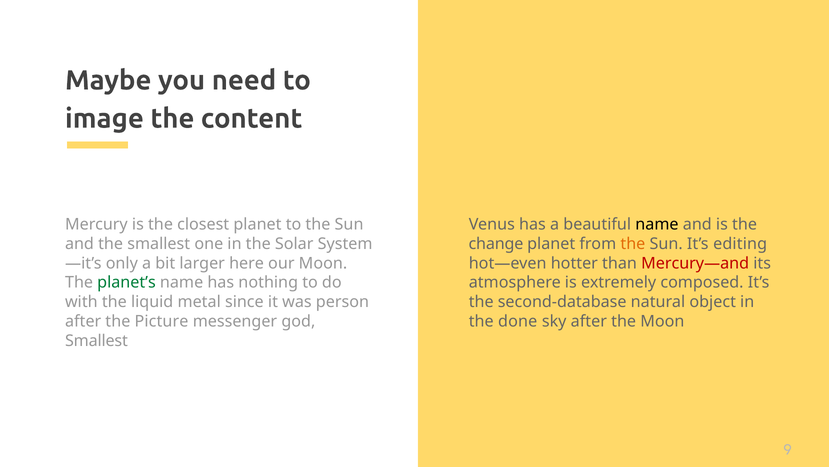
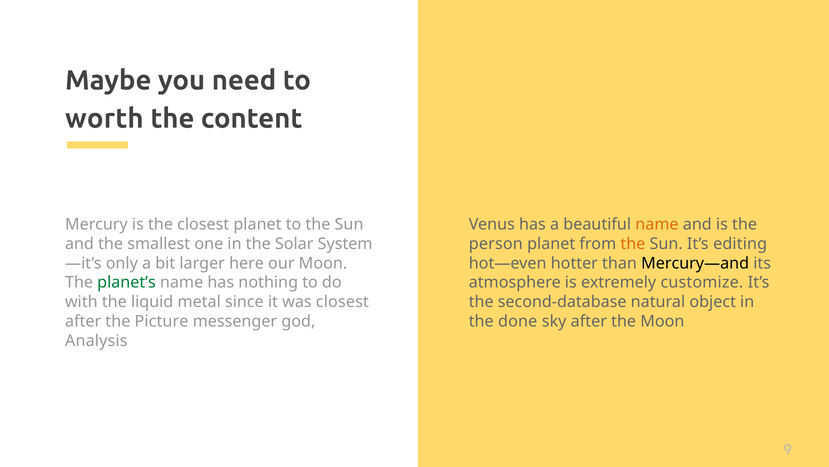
image: image -> worth
name at (657, 224) colour: black -> orange
change: change -> person
Mercury—and colour: red -> black
composed: composed -> customize
was person: person -> closest
Smallest at (96, 340): Smallest -> Analysis
